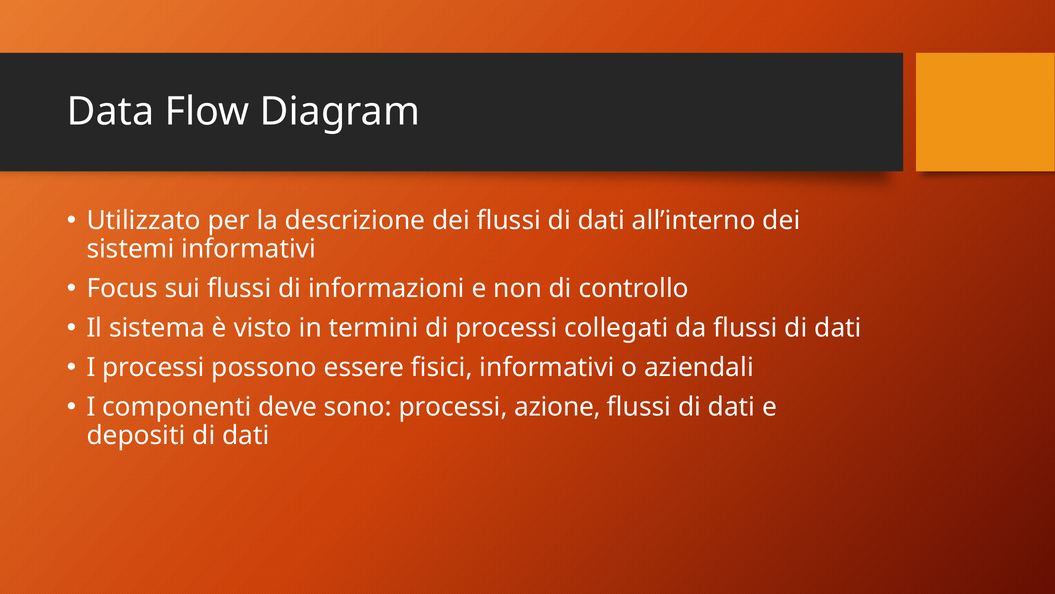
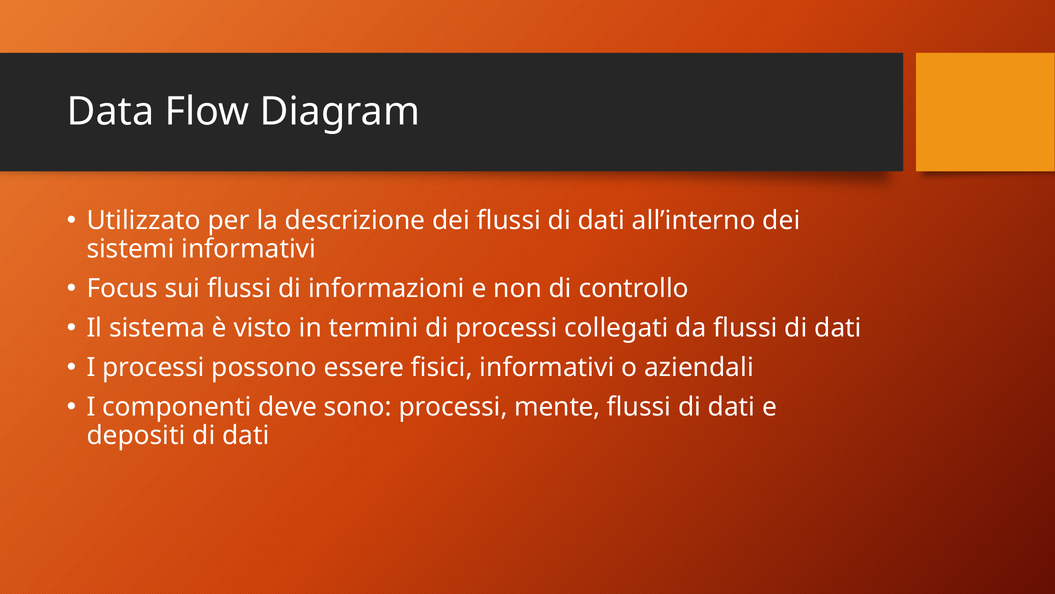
azione: azione -> mente
